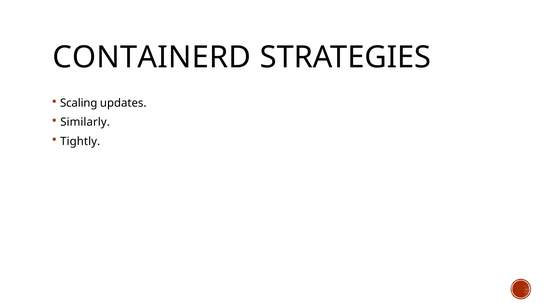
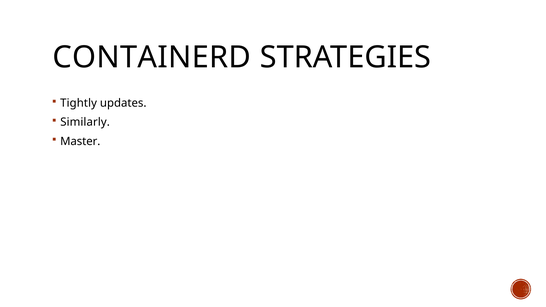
Scaling: Scaling -> Tightly
Tightly: Tightly -> Master
